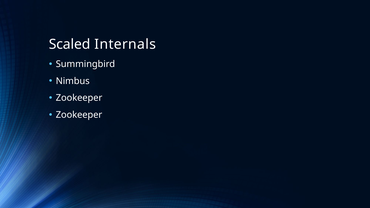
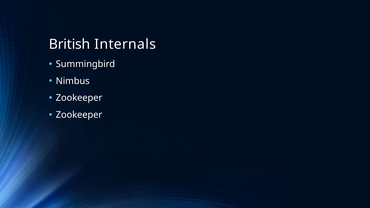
Scaled: Scaled -> British
